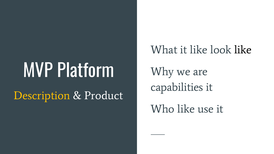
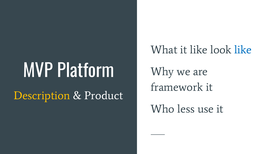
like at (243, 50) colour: black -> blue
capabilities: capabilities -> framework
Who like: like -> less
